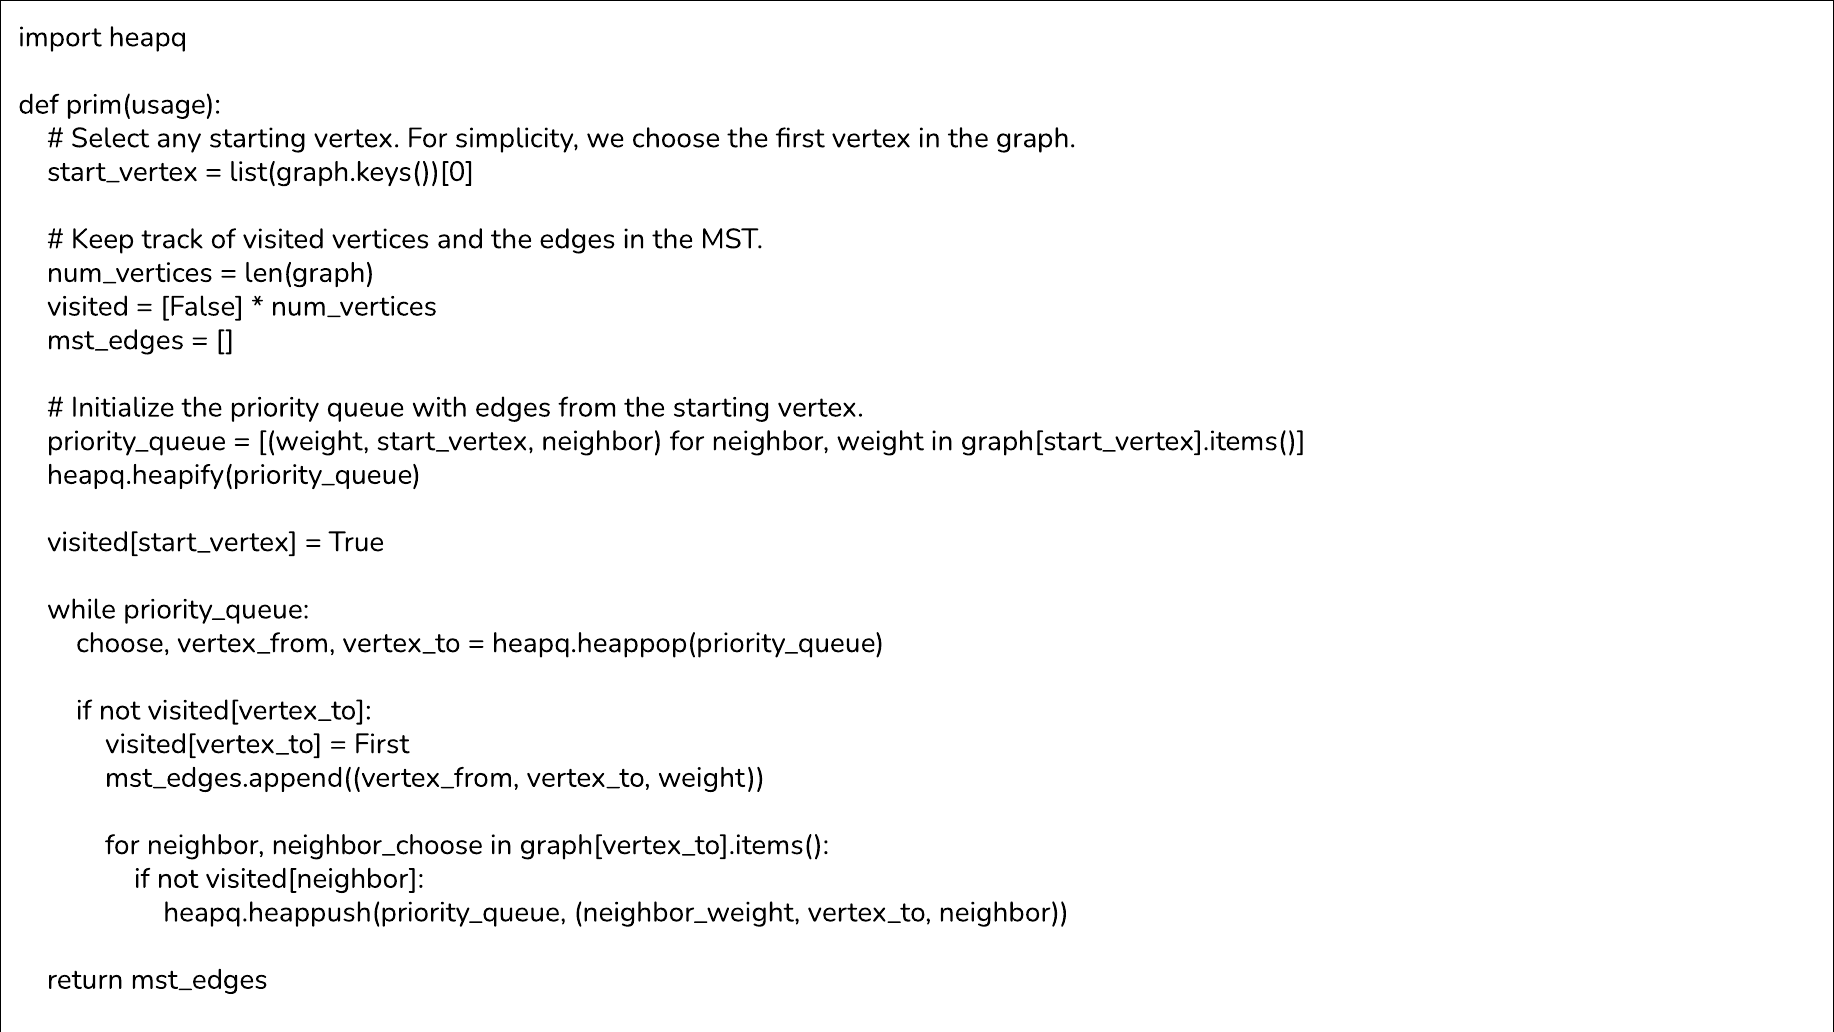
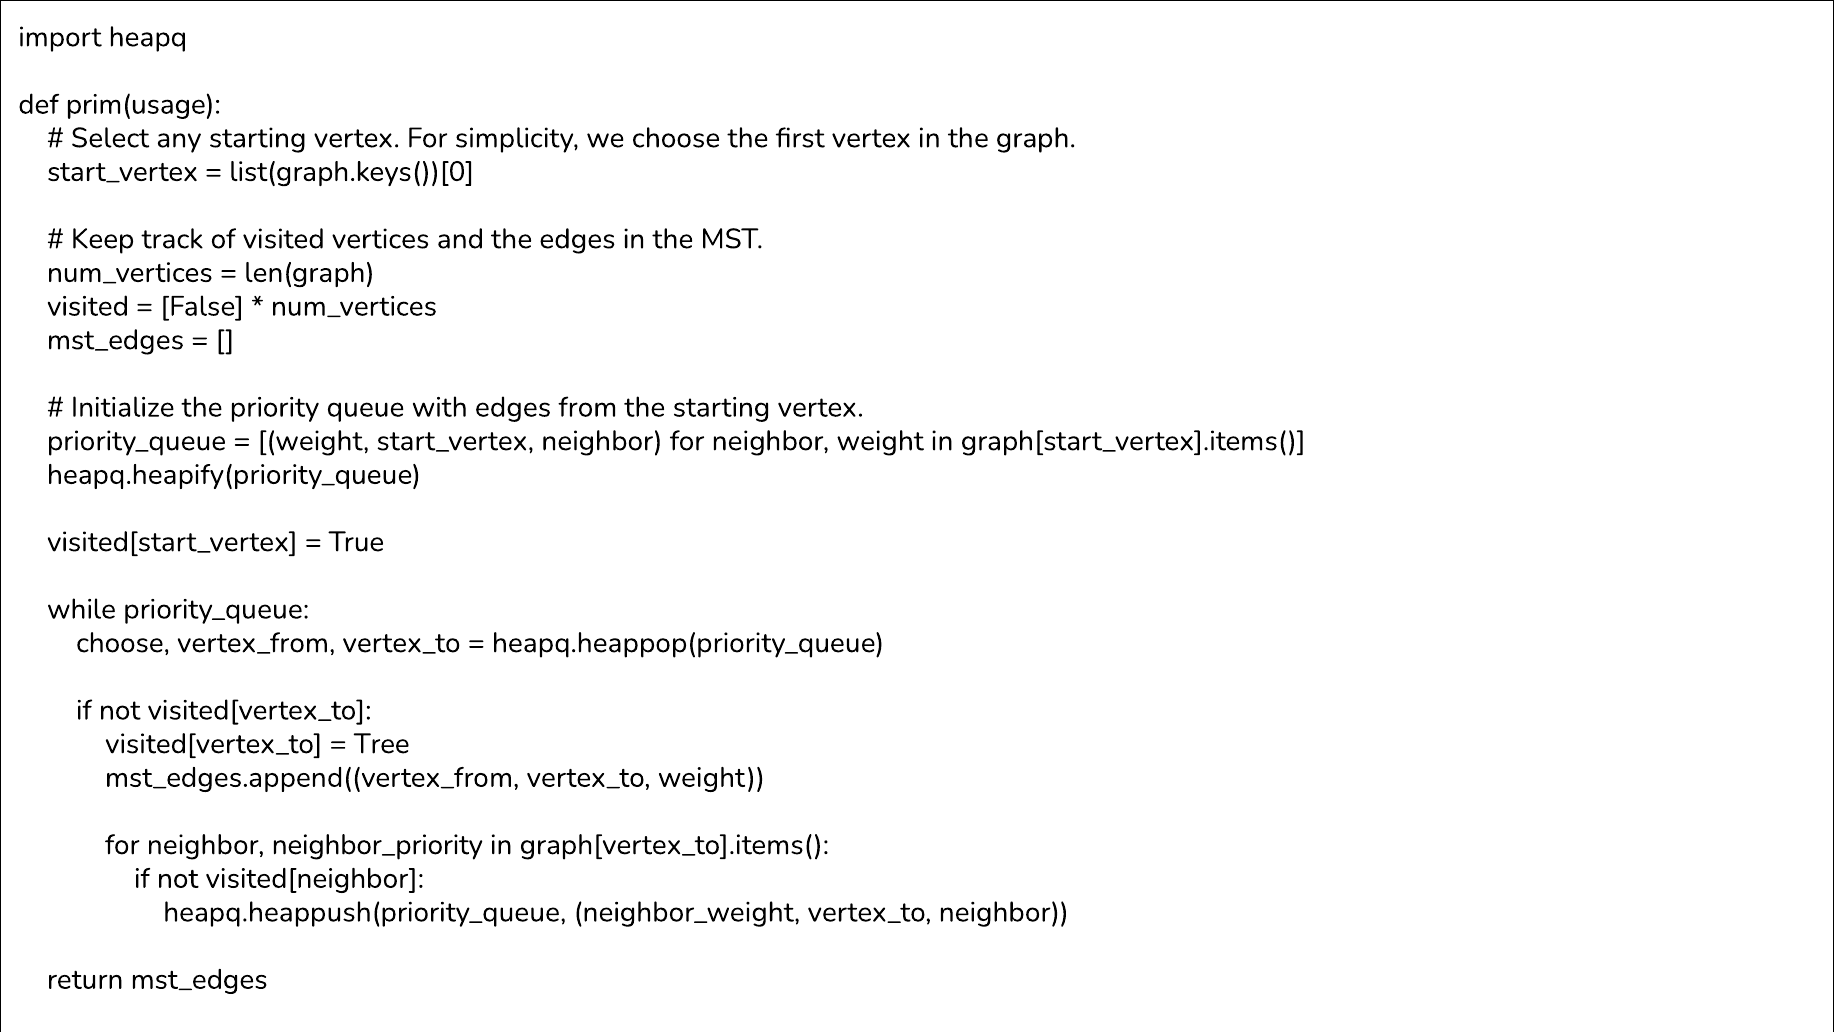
First at (382, 744): First -> Tree
neighbor_choose: neighbor_choose -> neighbor_priority
